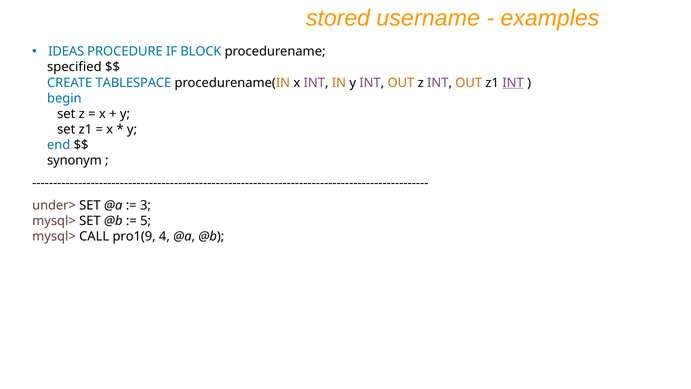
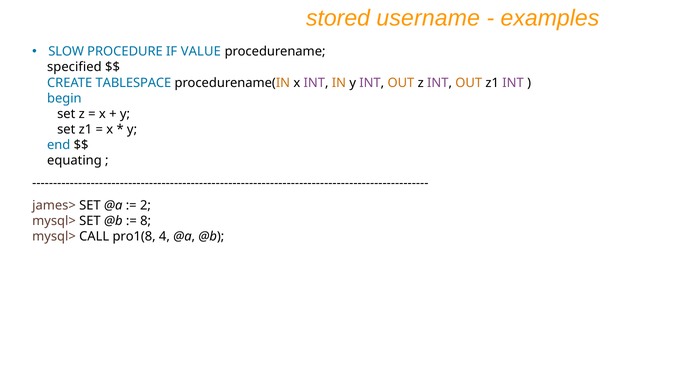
IDEAS: IDEAS -> SLOW
BLOCK: BLOCK -> VALUE
INT at (513, 83) underline: present -> none
synonym: synonym -> equating
under>: under> -> james>
3: 3 -> 2
5: 5 -> 8
pro1(9: pro1(9 -> pro1(8
